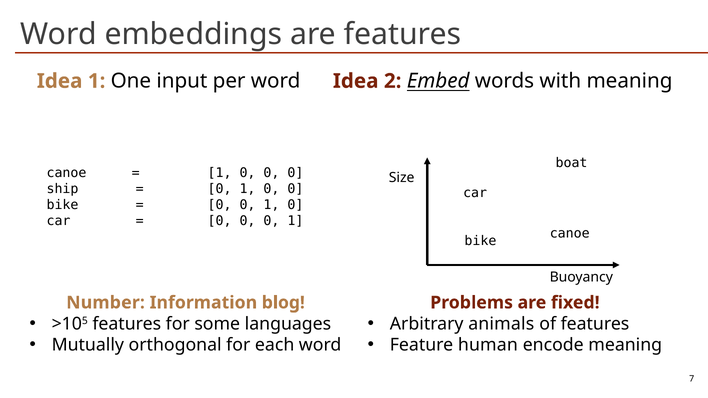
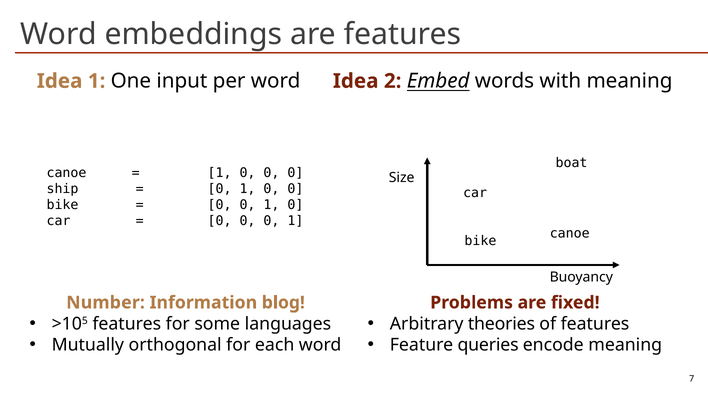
animals: animals -> theories
human: human -> queries
